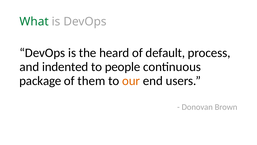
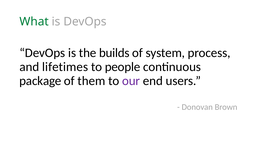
heard: heard -> builds
default: default -> system
indented: indented -> lifetimes
our colour: orange -> purple
